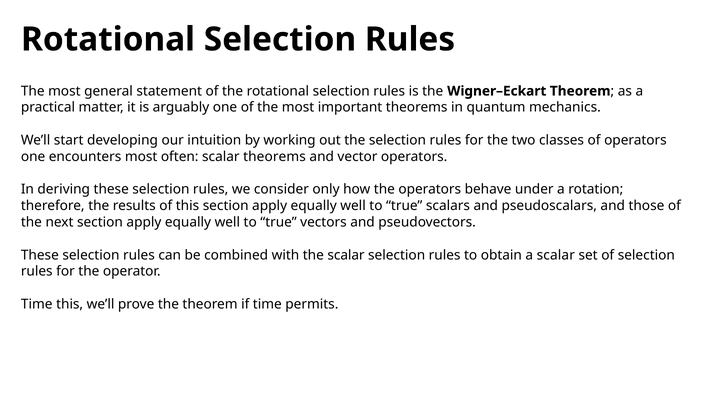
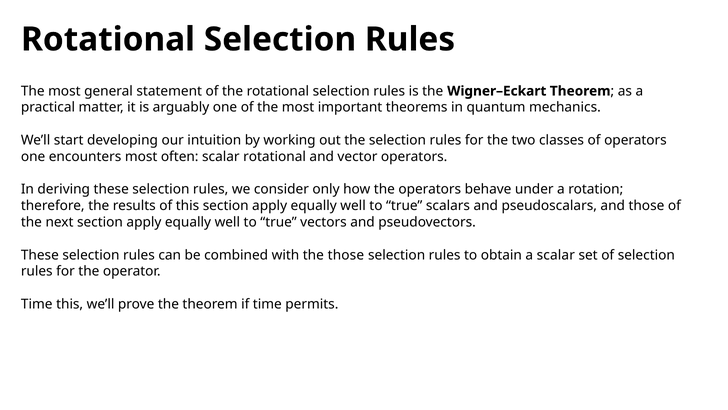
scalar theorems: theorems -> rotational
the scalar: scalar -> those
